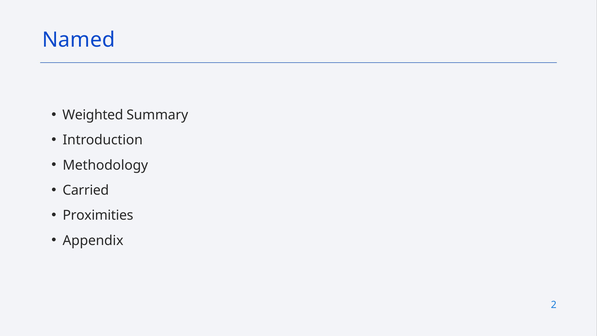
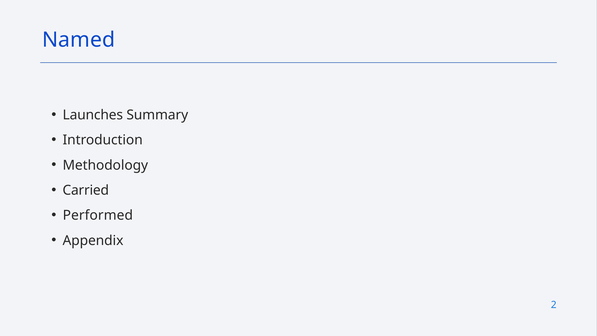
Weighted: Weighted -> Launches
Proximities: Proximities -> Performed
